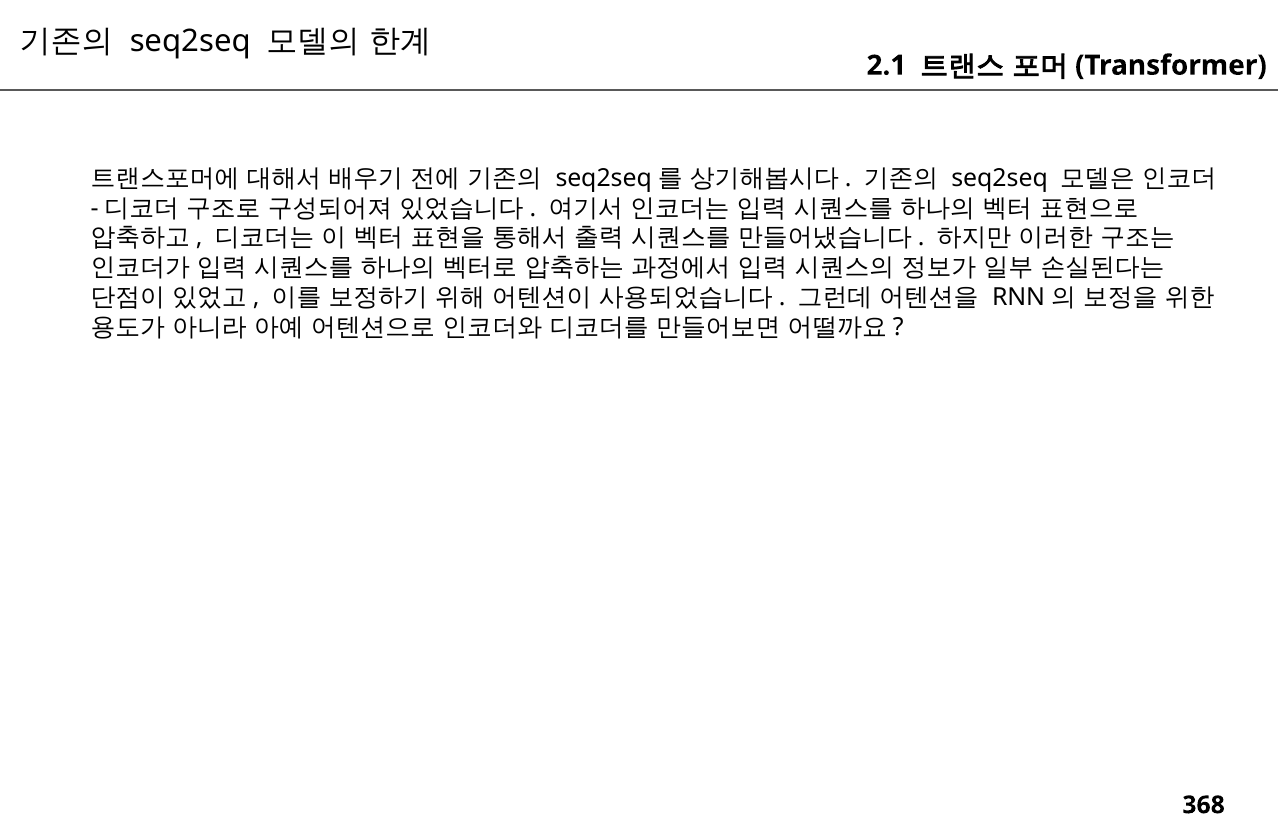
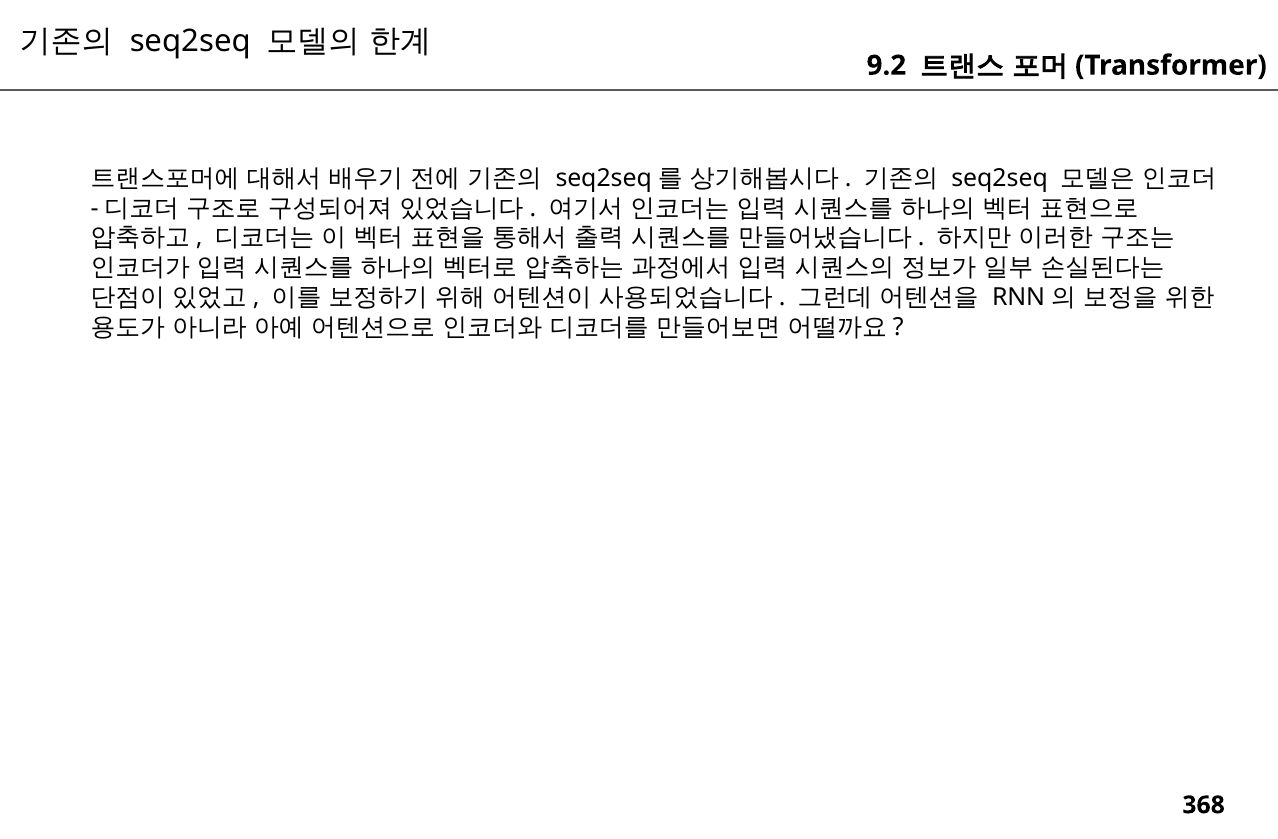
2.1: 2.1 -> 9.2
